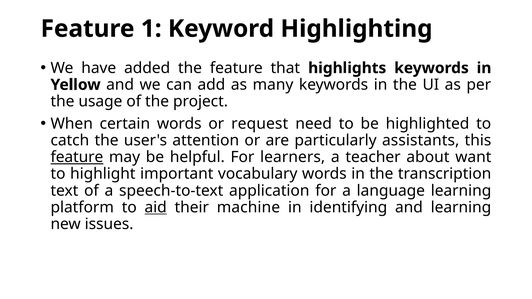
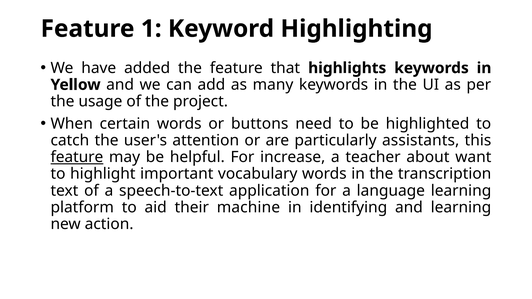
request: request -> buttons
learners: learners -> increase
aid underline: present -> none
issues: issues -> action
